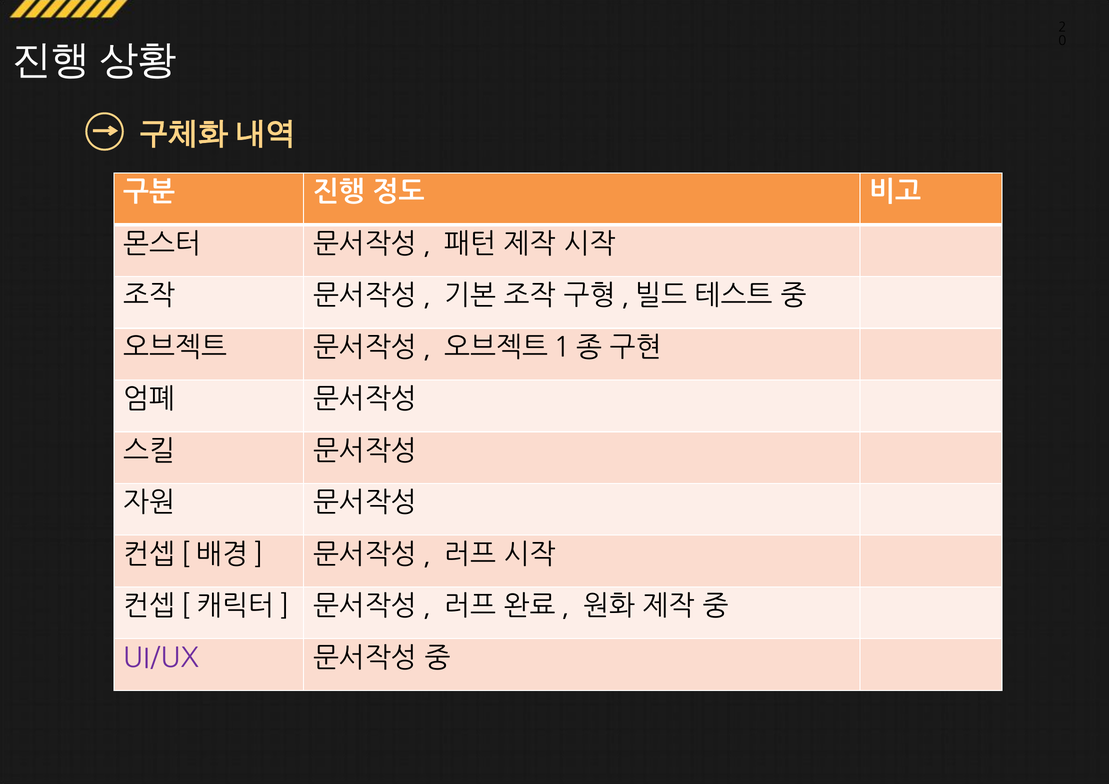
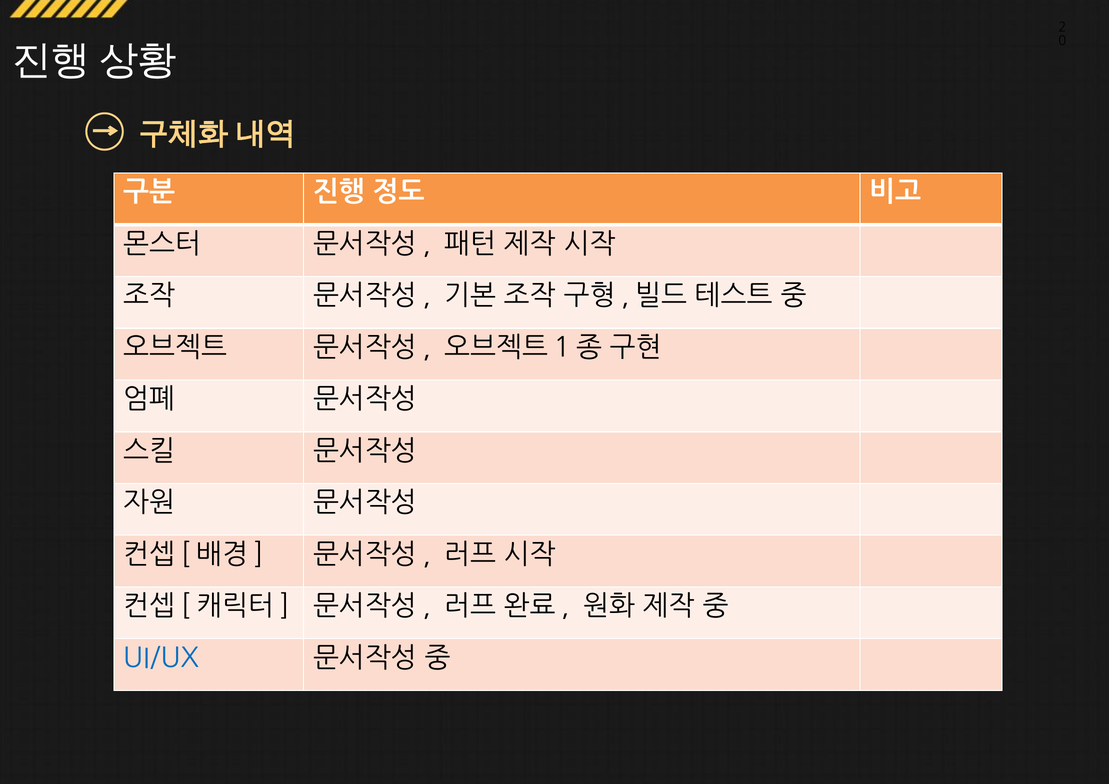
UI/UX colour: purple -> blue
